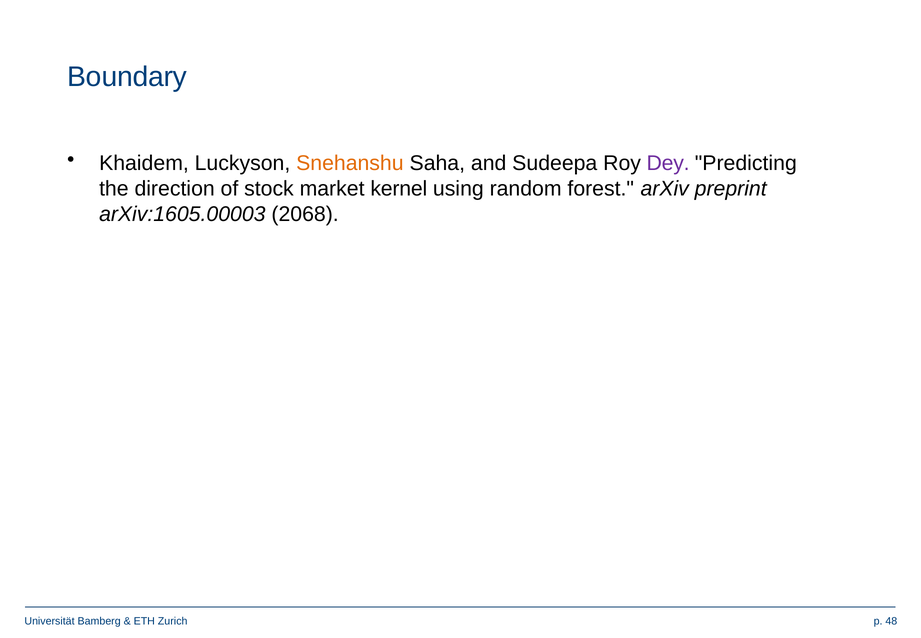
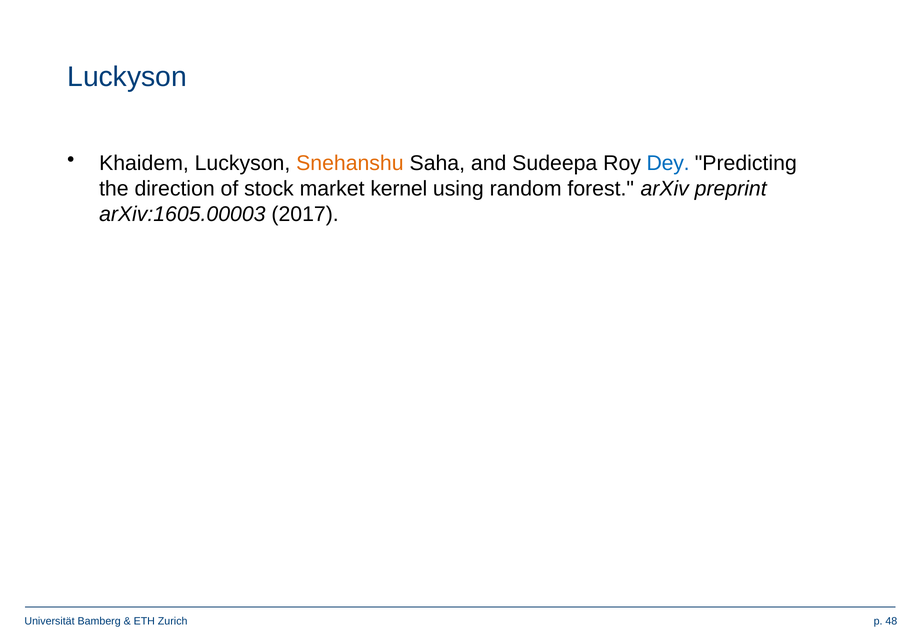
Boundary at (127, 77): Boundary -> Luckyson
Dey colour: purple -> blue
2068: 2068 -> 2017
